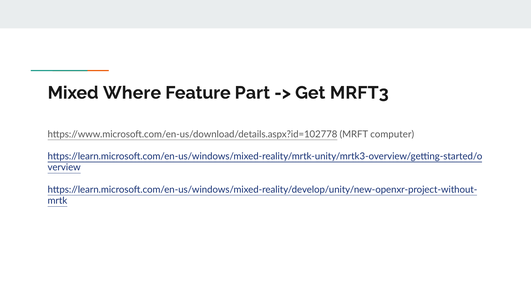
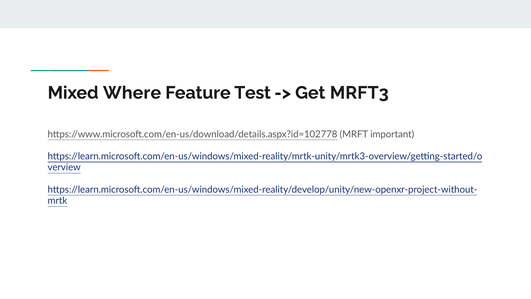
Part: Part -> Test
computer: computer -> important
